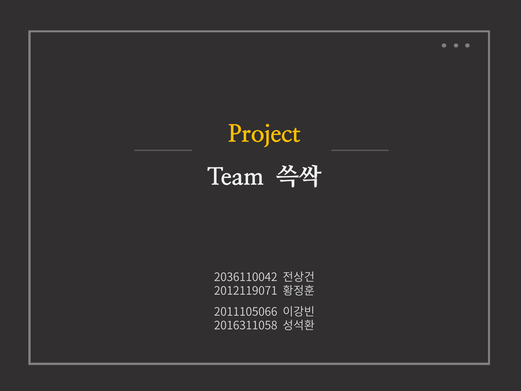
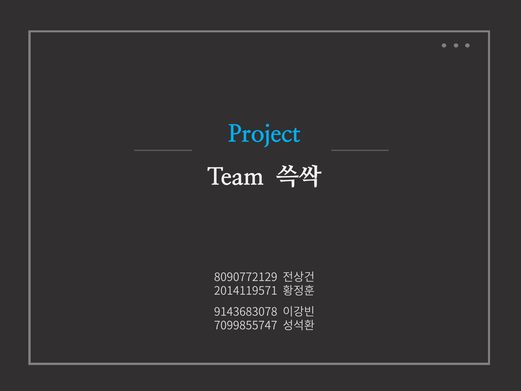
Project colour: yellow -> light blue
2036110042: 2036110042 -> 8090772129
2012119071: 2012119071 -> 2014119571
2011105066: 2011105066 -> 9143683078
2016311058: 2016311058 -> 7099855747
